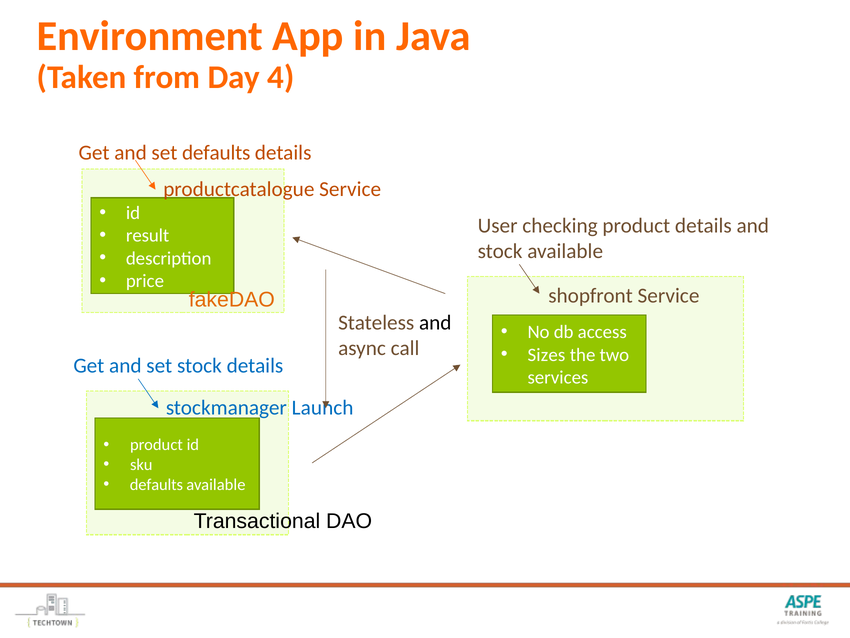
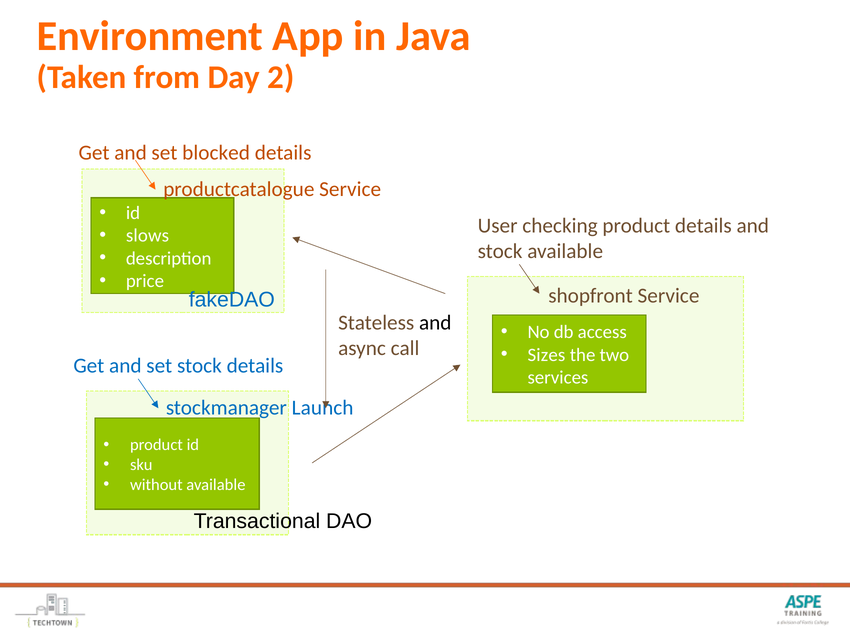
4: 4 -> 2
set defaults: defaults -> blocked
result: result -> slows
fakeDAO colour: orange -> blue
defaults at (156, 484): defaults -> without
